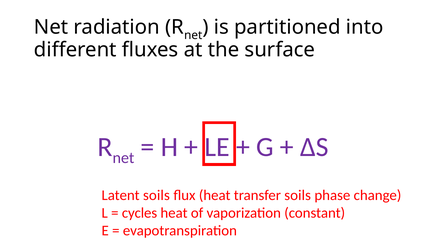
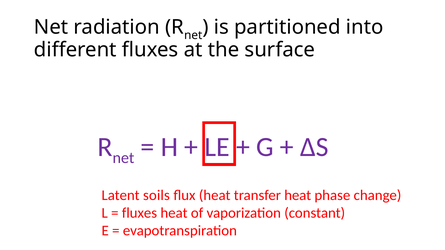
transfer soils: soils -> heat
cycles at (140, 213): cycles -> fluxes
